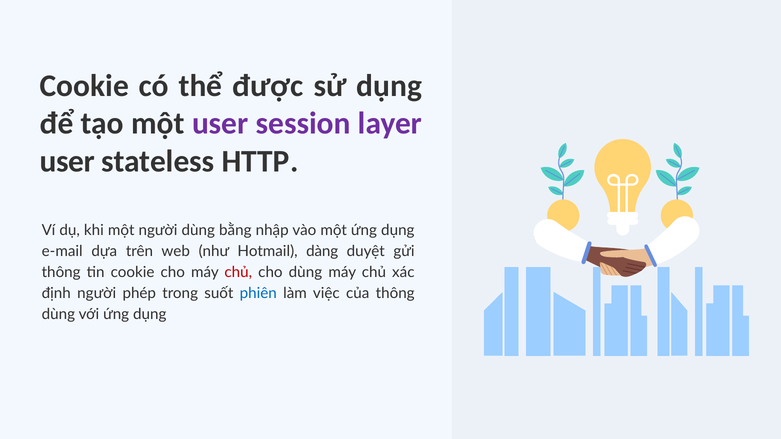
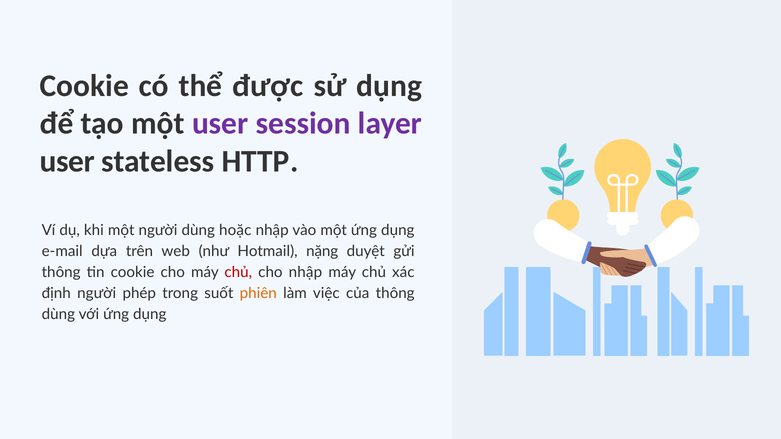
bằng: bằng -> hoặc
dàng: dàng -> nặng
cho dùng: dùng -> nhập
phiên colour: blue -> orange
